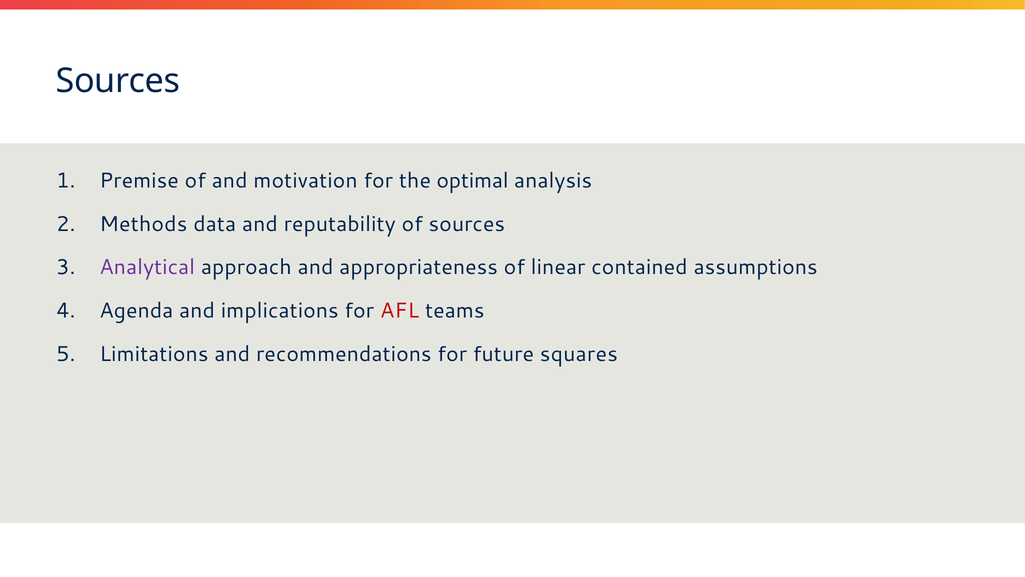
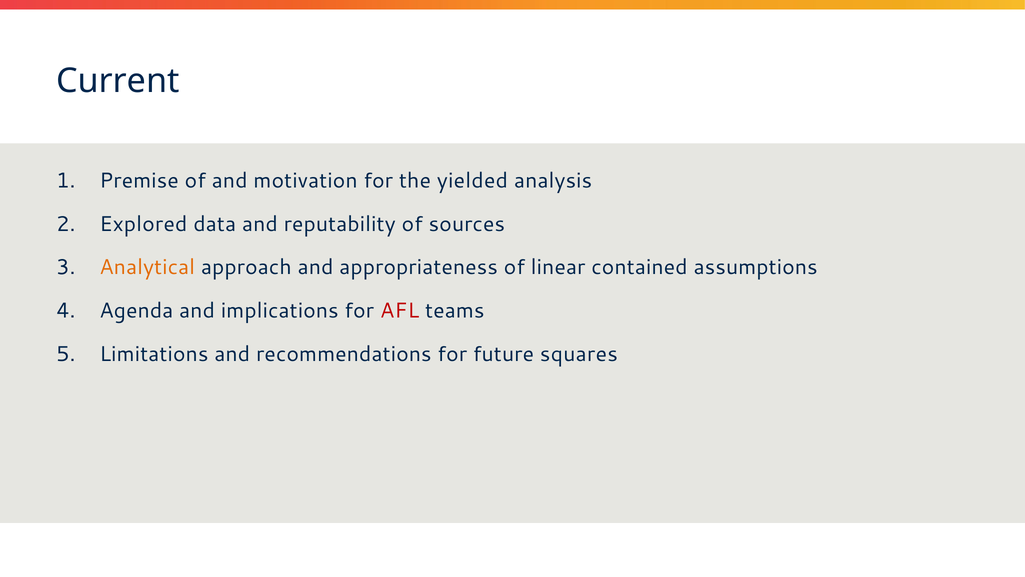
Sources at (118, 81): Sources -> Current
optimal: optimal -> yielded
Methods: Methods -> Explored
Analytical colour: purple -> orange
